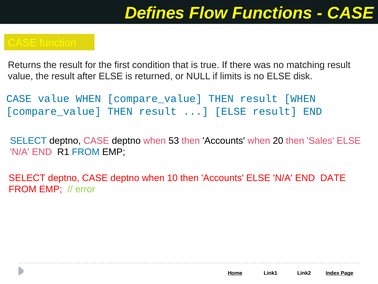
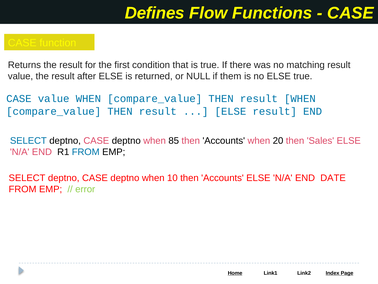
limits: limits -> them
ELSE disk: disk -> true
53: 53 -> 85
